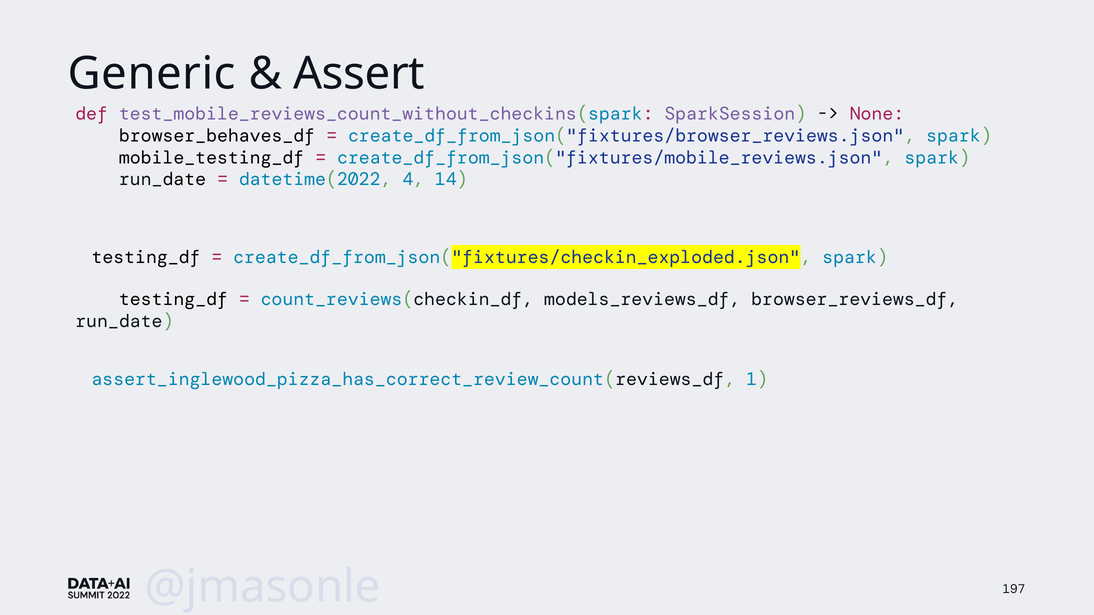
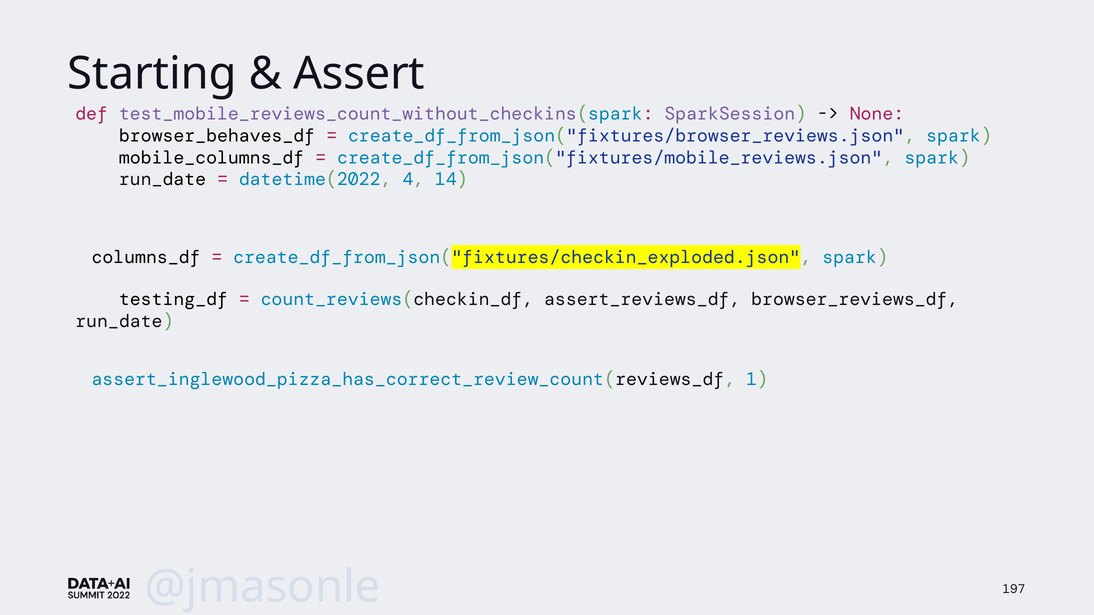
Generic: Generic -> Starting
mobile_testing_df: mobile_testing_df -> mobile_columns_df
testing_df at (146, 258): testing_df -> columns_df
models_reviews_df: models_reviews_df -> assert_reviews_df
